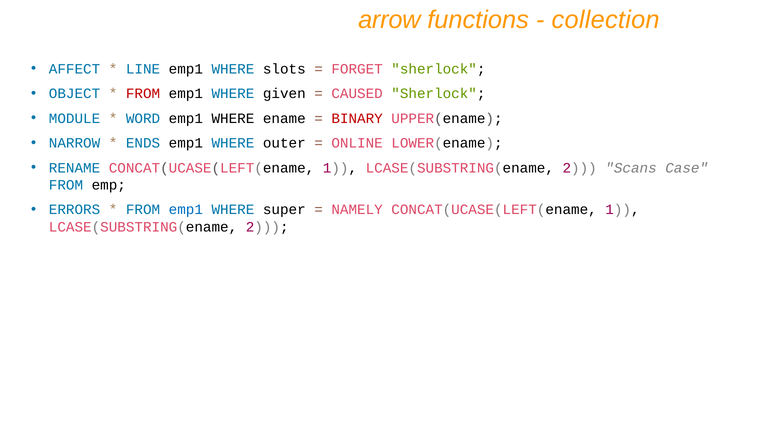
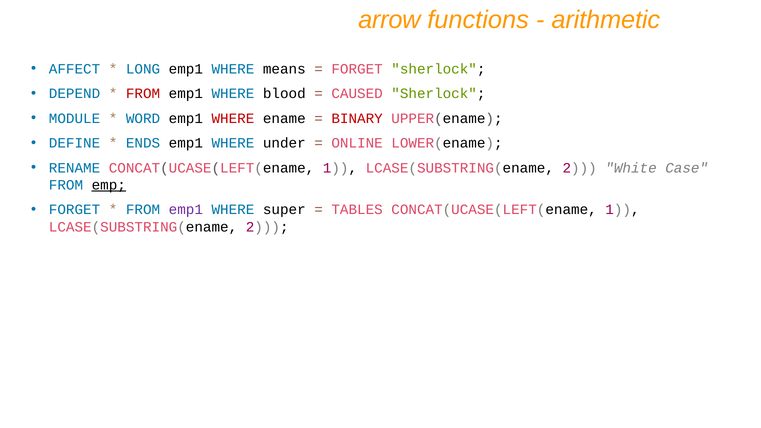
collection: collection -> arithmetic
LINE: LINE -> LONG
slots: slots -> means
OBJECT: OBJECT -> DEPEND
given: given -> blood
WHERE at (233, 118) colour: black -> red
NARROW: NARROW -> DEFINE
outer: outer -> under
Scans: Scans -> White
emp underline: none -> present
ERRORS at (75, 210): ERRORS -> FORGET
emp1 at (186, 210) colour: blue -> purple
NAMELY: NAMELY -> TABLES
